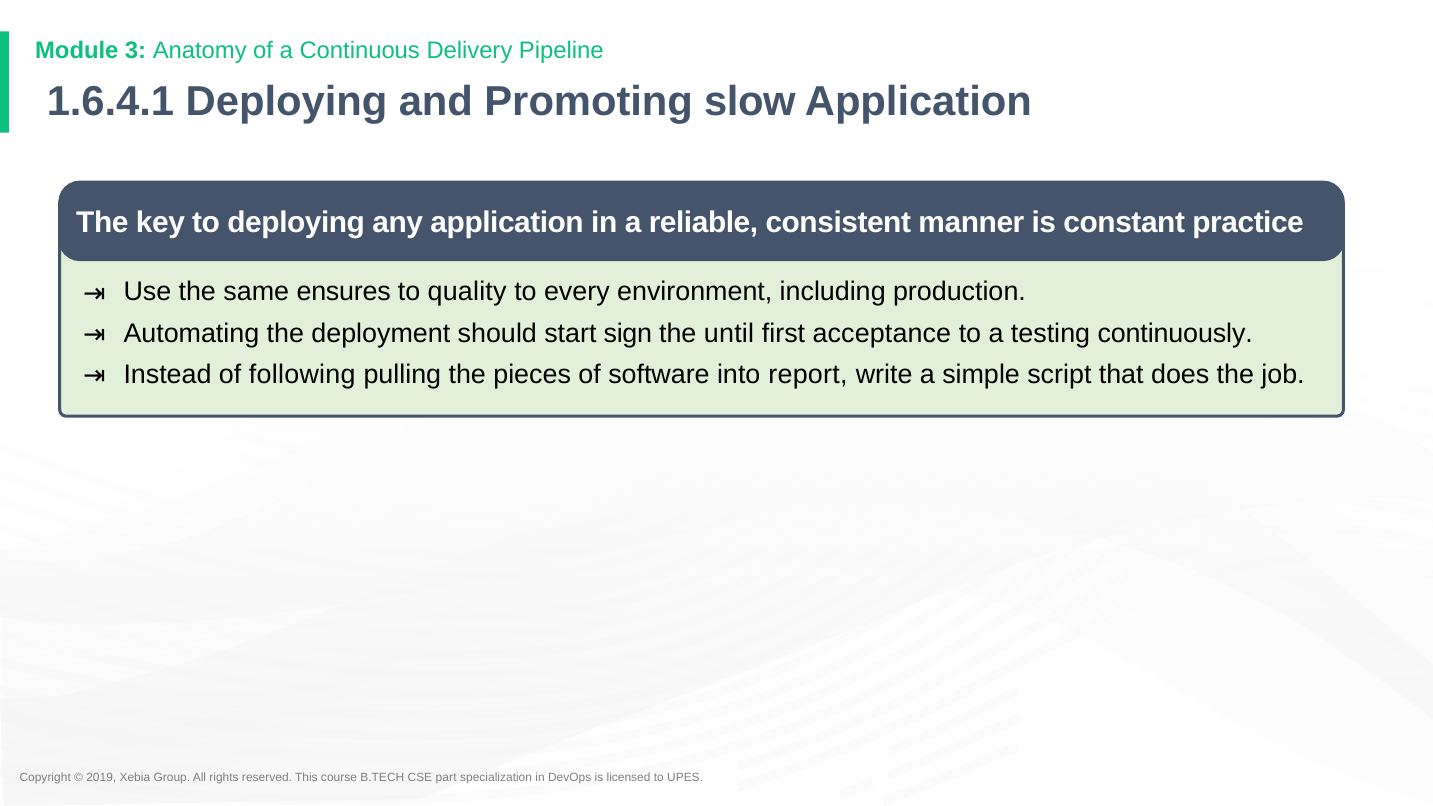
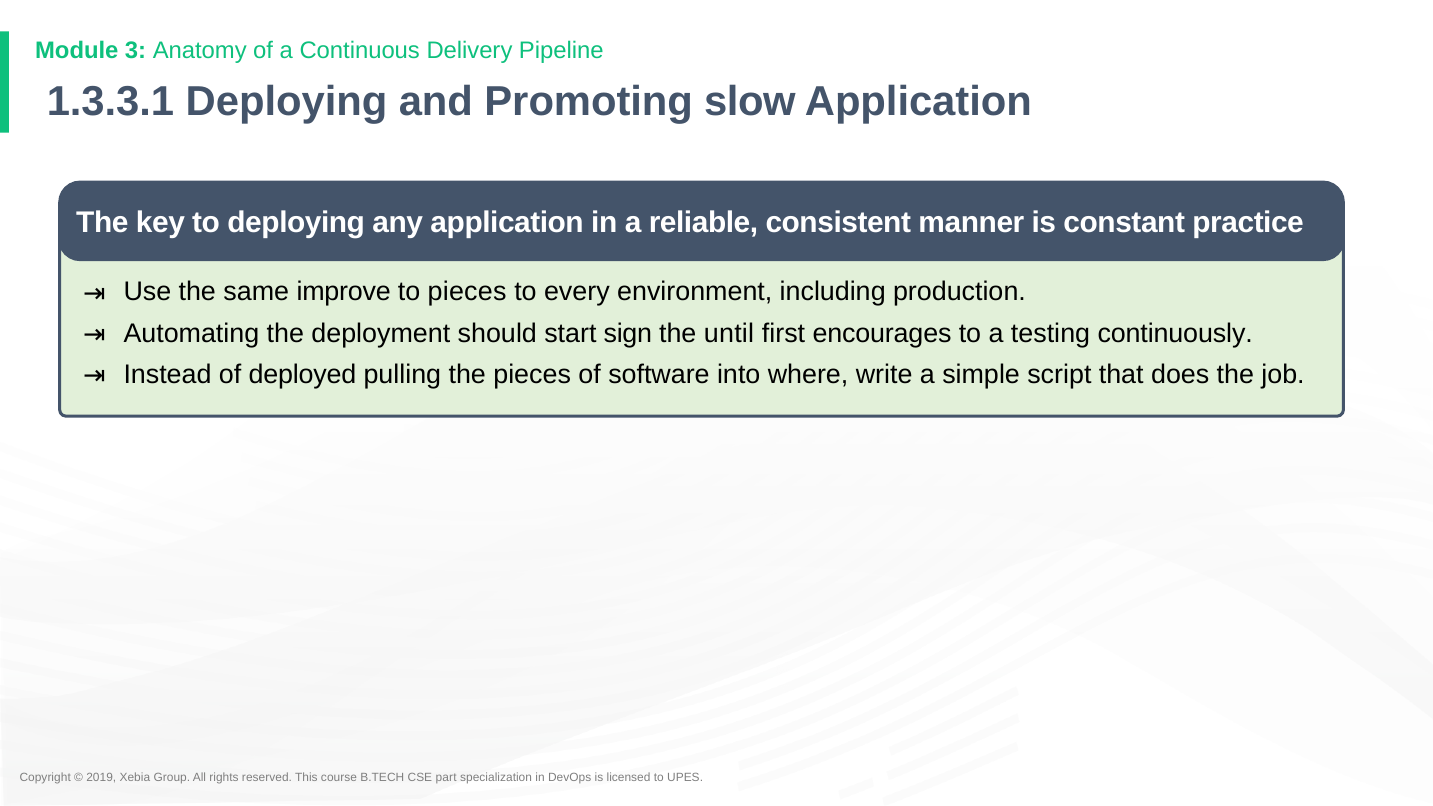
1.6.4.1: 1.6.4.1 -> 1.3.3.1
ensures: ensures -> improve
to quality: quality -> pieces
acceptance: acceptance -> encourages
following: following -> deployed
report: report -> where
